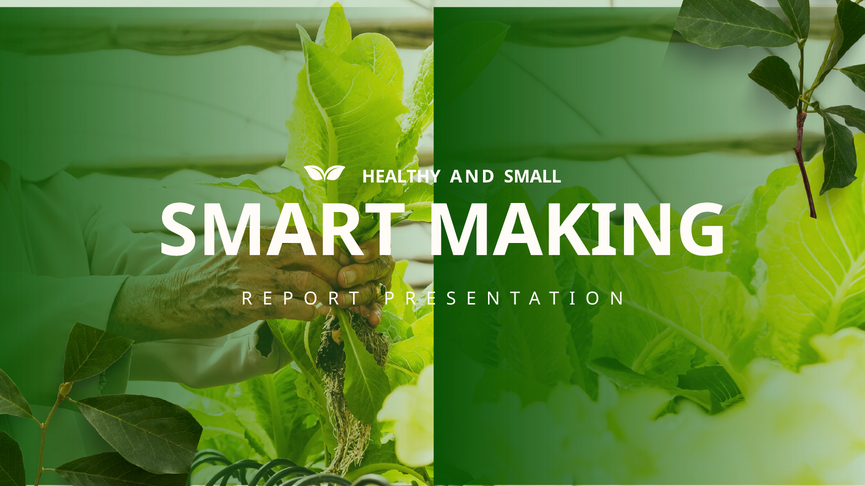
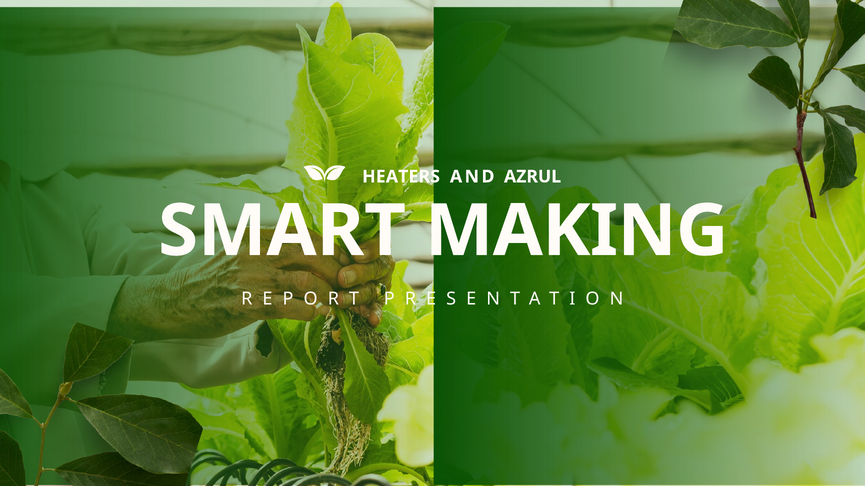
HEALTHY: HEALTHY -> HEATERS
SMALL: SMALL -> AZRUL
